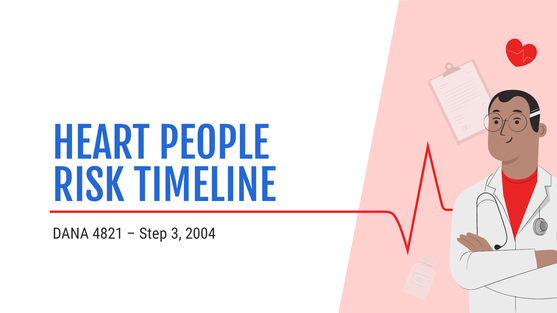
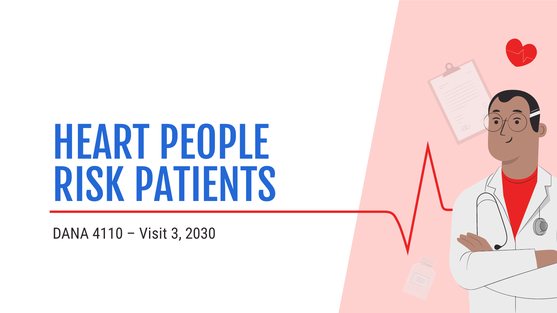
TIMELINE: TIMELINE -> PATIENTS
4821: 4821 -> 4110
Step: Step -> Visit
2004: 2004 -> 2030
